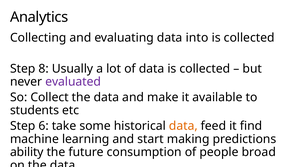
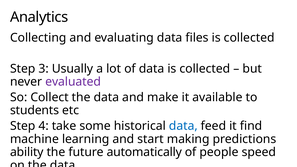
into: into -> files
8: 8 -> 3
6: 6 -> 4
data at (183, 126) colour: orange -> blue
consumption: consumption -> automatically
broad: broad -> speed
